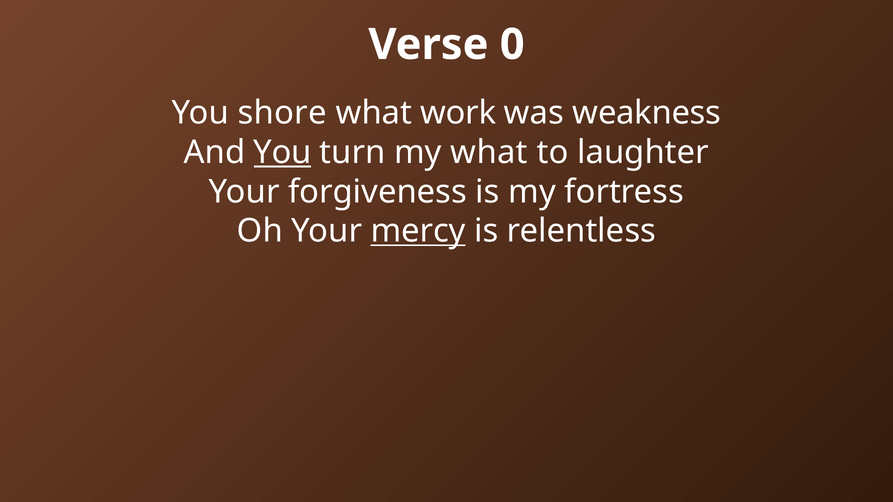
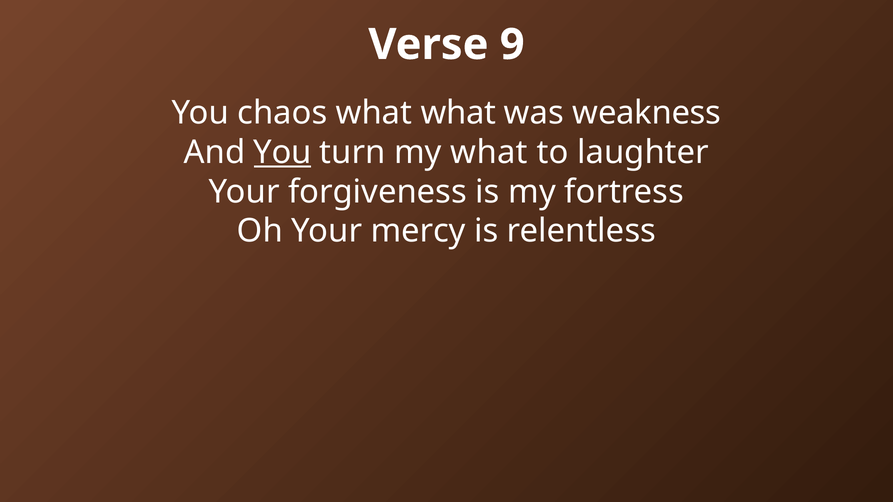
0: 0 -> 9
shore: shore -> chaos
what work: work -> what
mercy underline: present -> none
